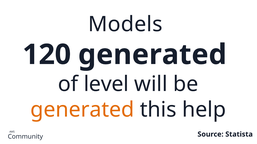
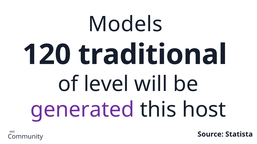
120 generated: generated -> traditional
generated at (82, 110) colour: orange -> purple
help: help -> host
